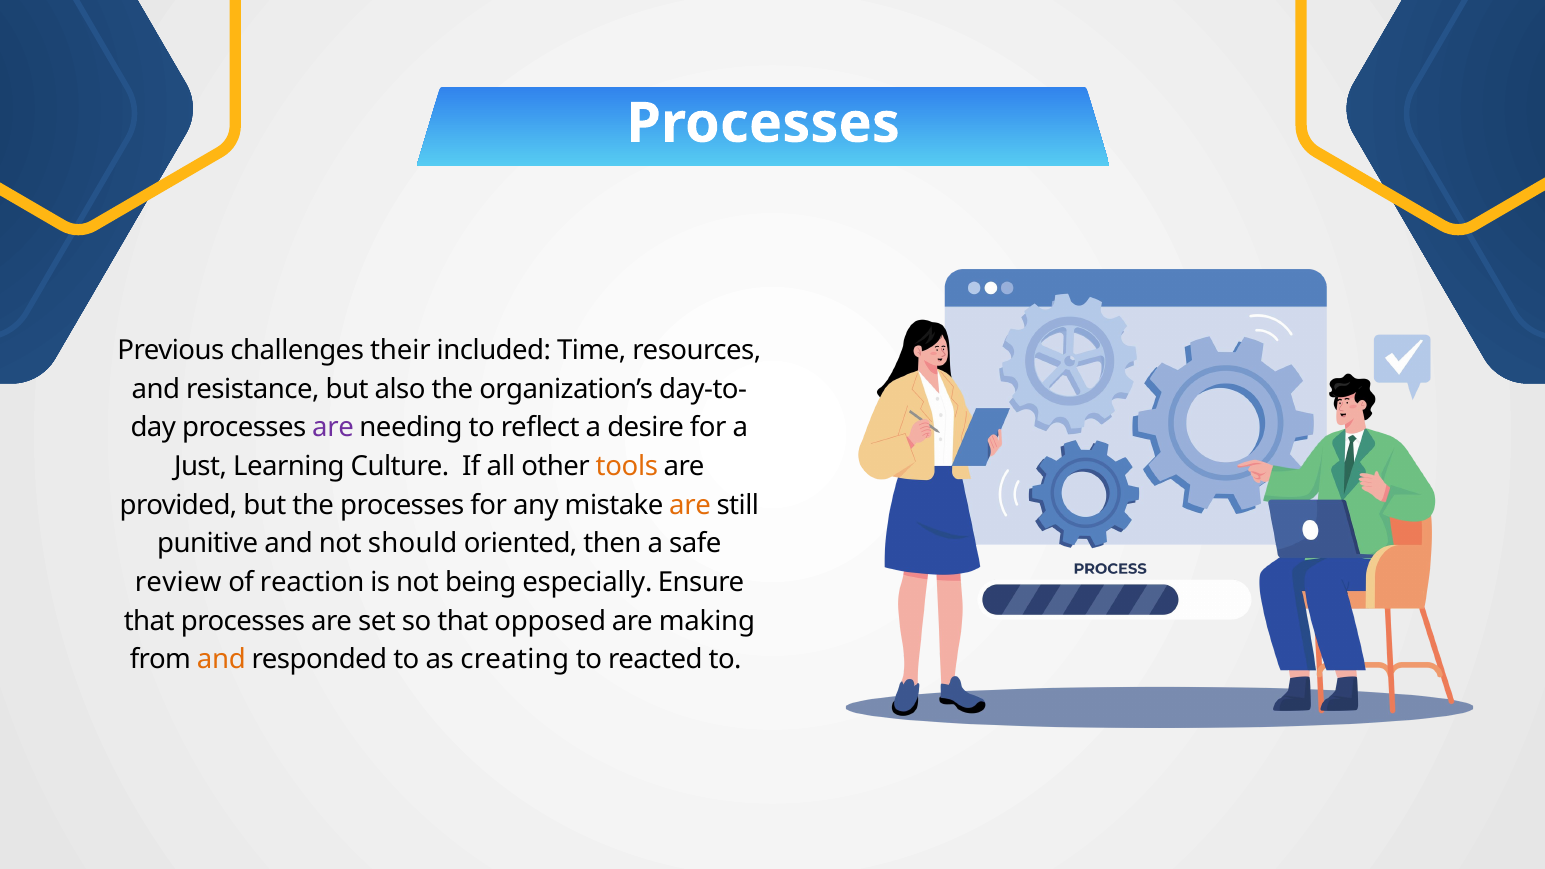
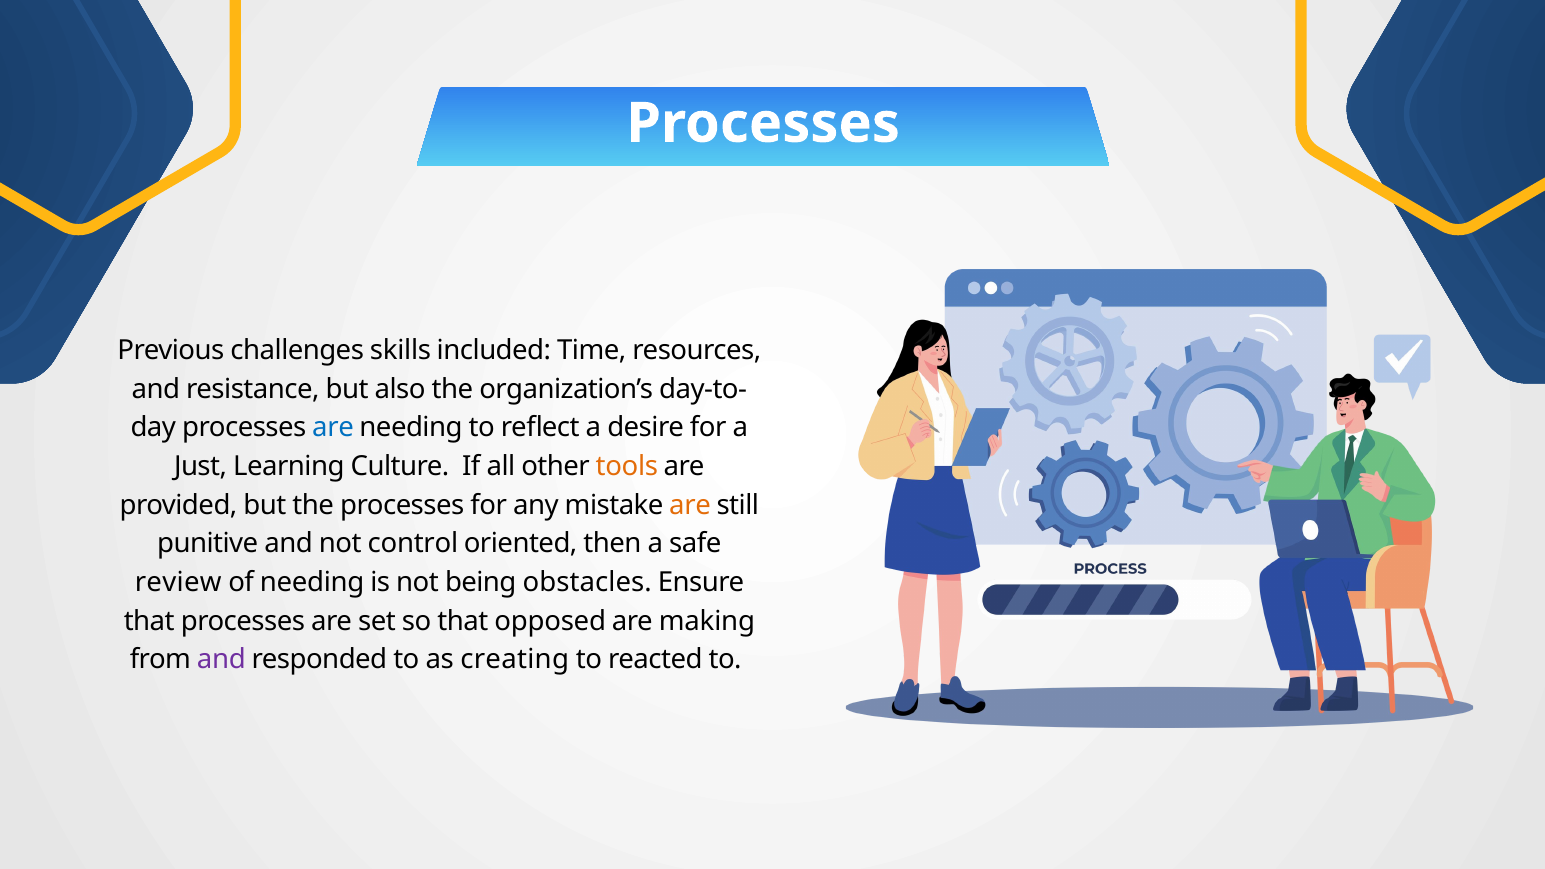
their: their -> skills
are at (333, 428) colour: purple -> blue
should: should -> control
of reaction: reaction -> needing
especially: especially -> obstacles
and at (221, 660) colour: orange -> purple
